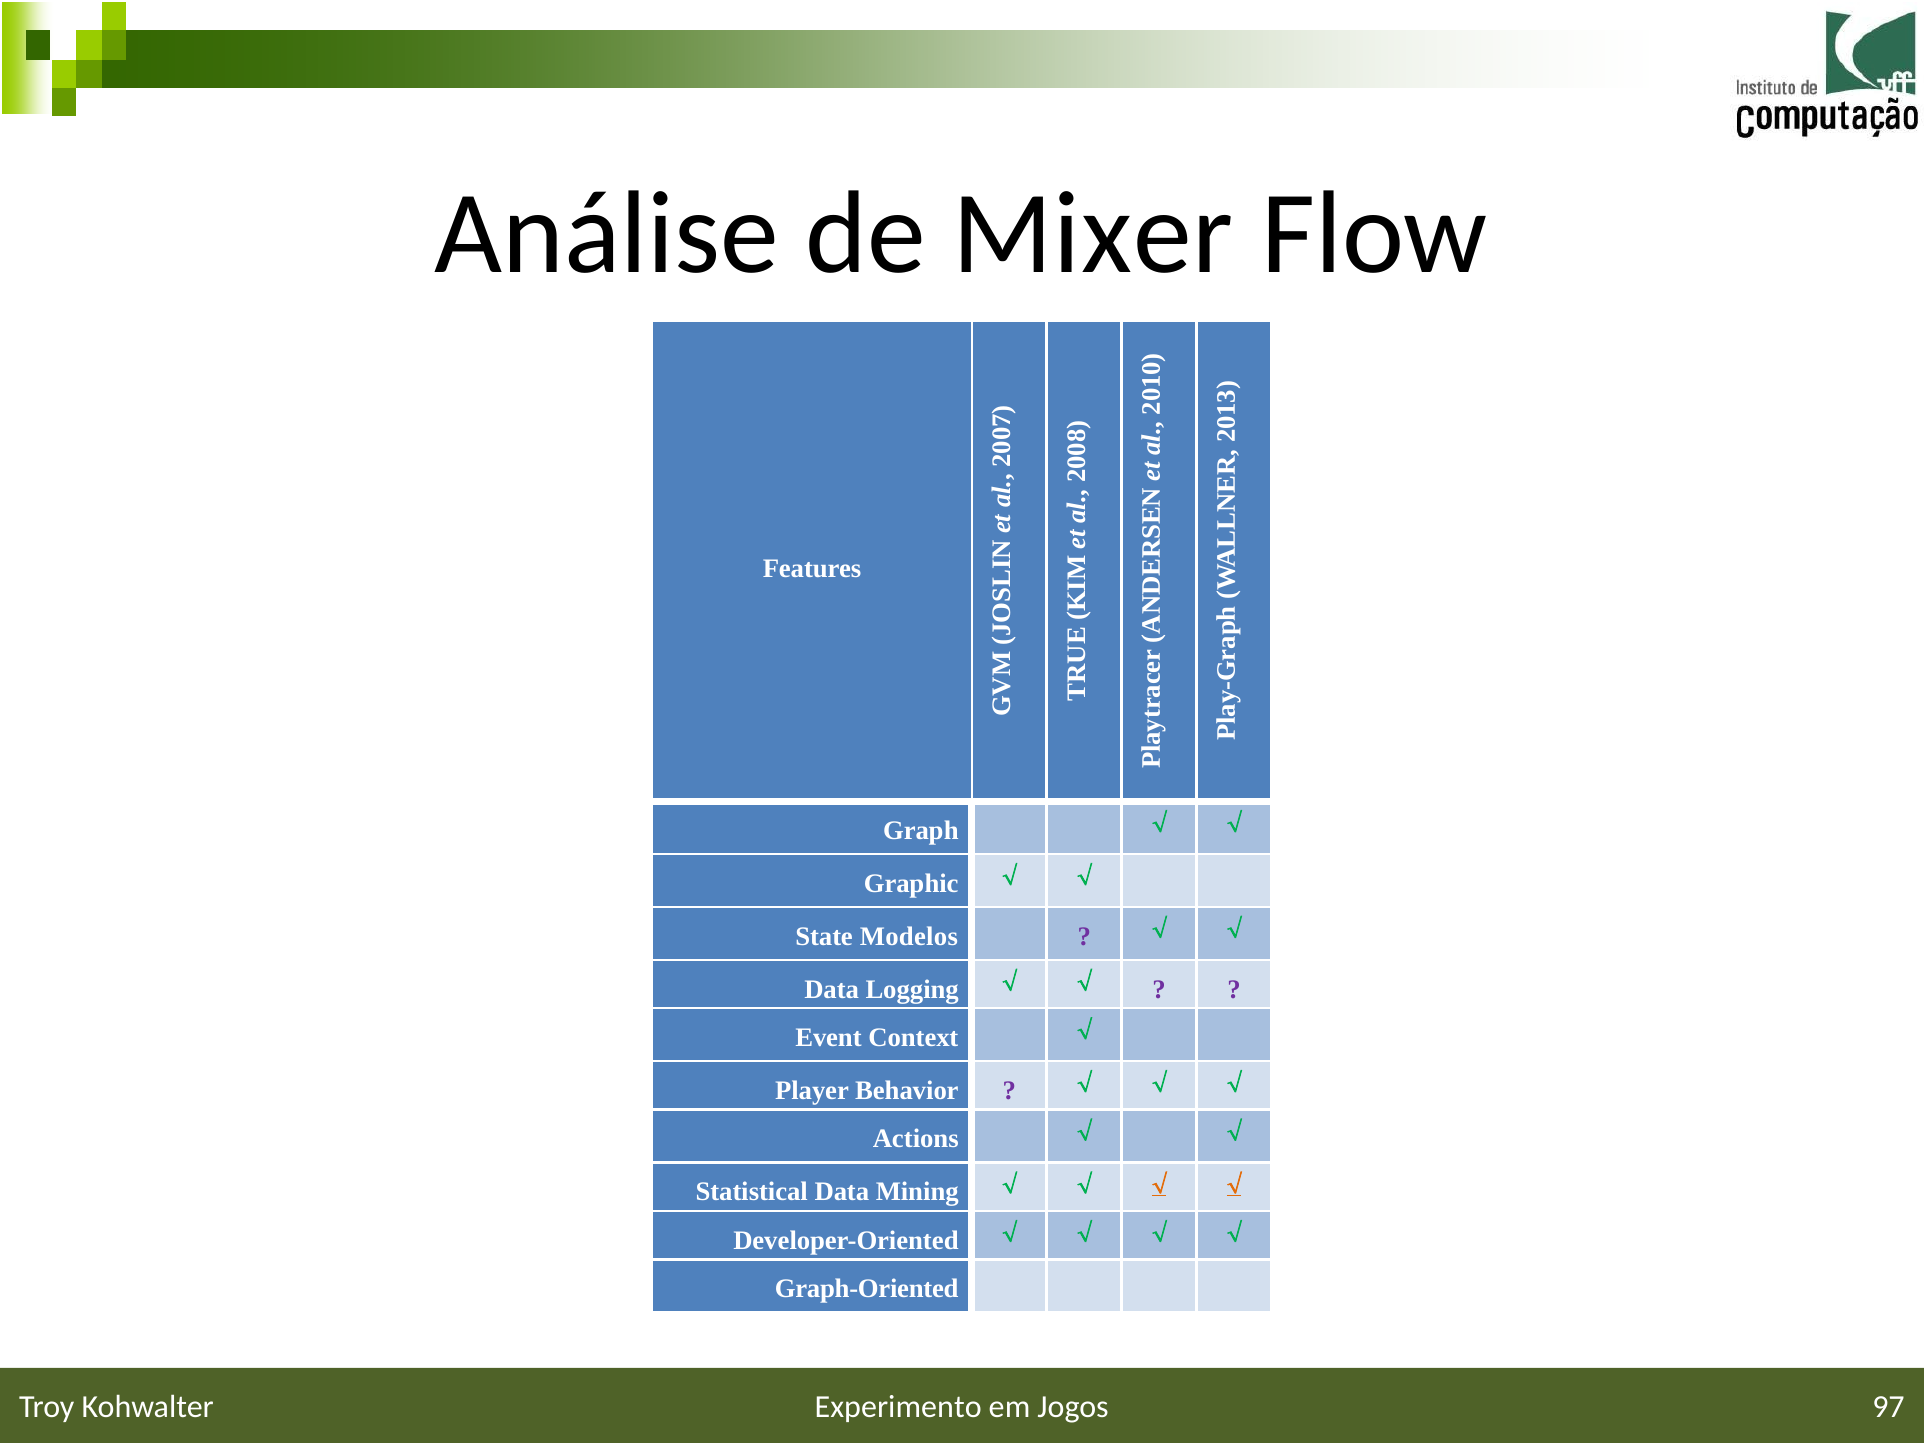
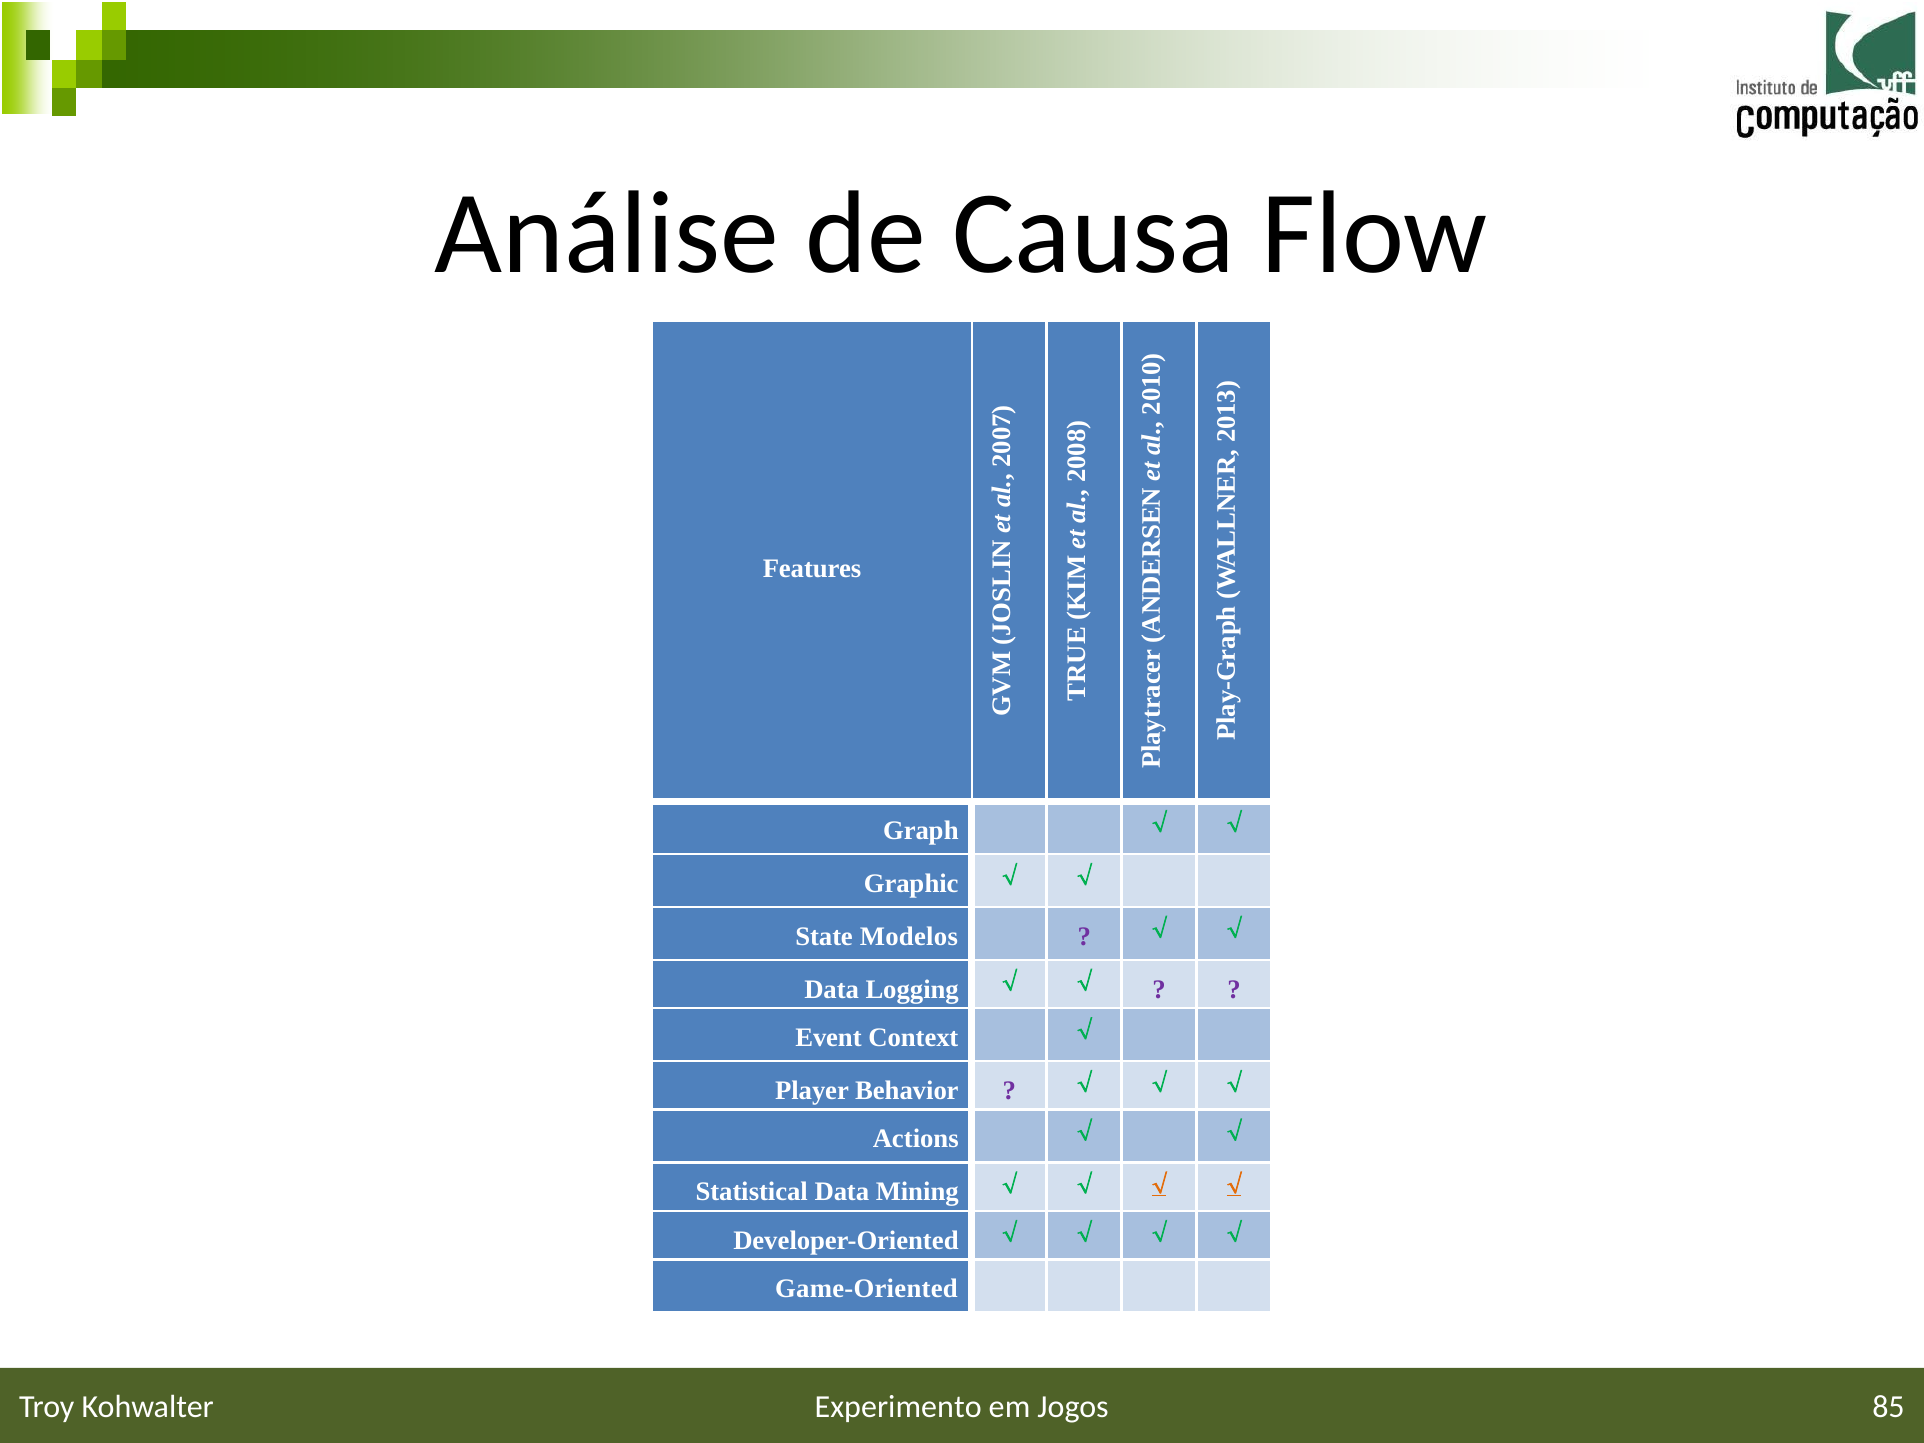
Mixer: Mixer -> Causa
Graph-Oriented: Graph-Oriented -> Game-Oriented
97: 97 -> 85
